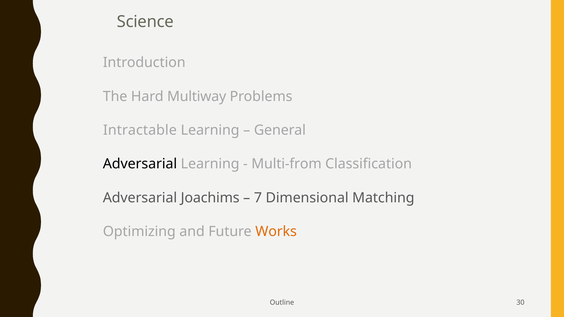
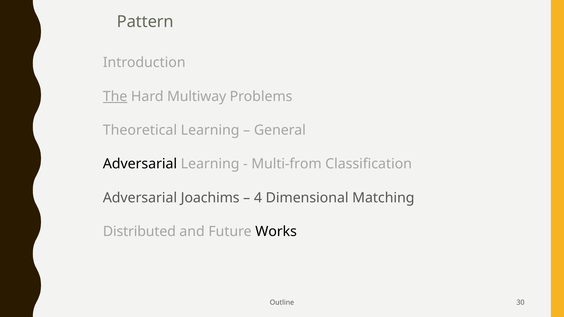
Science: Science -> Pattern
The underline: none -> present
Intractable: Intractable -> Theoretical
7: 7 -> 4
Optimizing: Optimizing -> Distributed
Works colour: orange -> black
